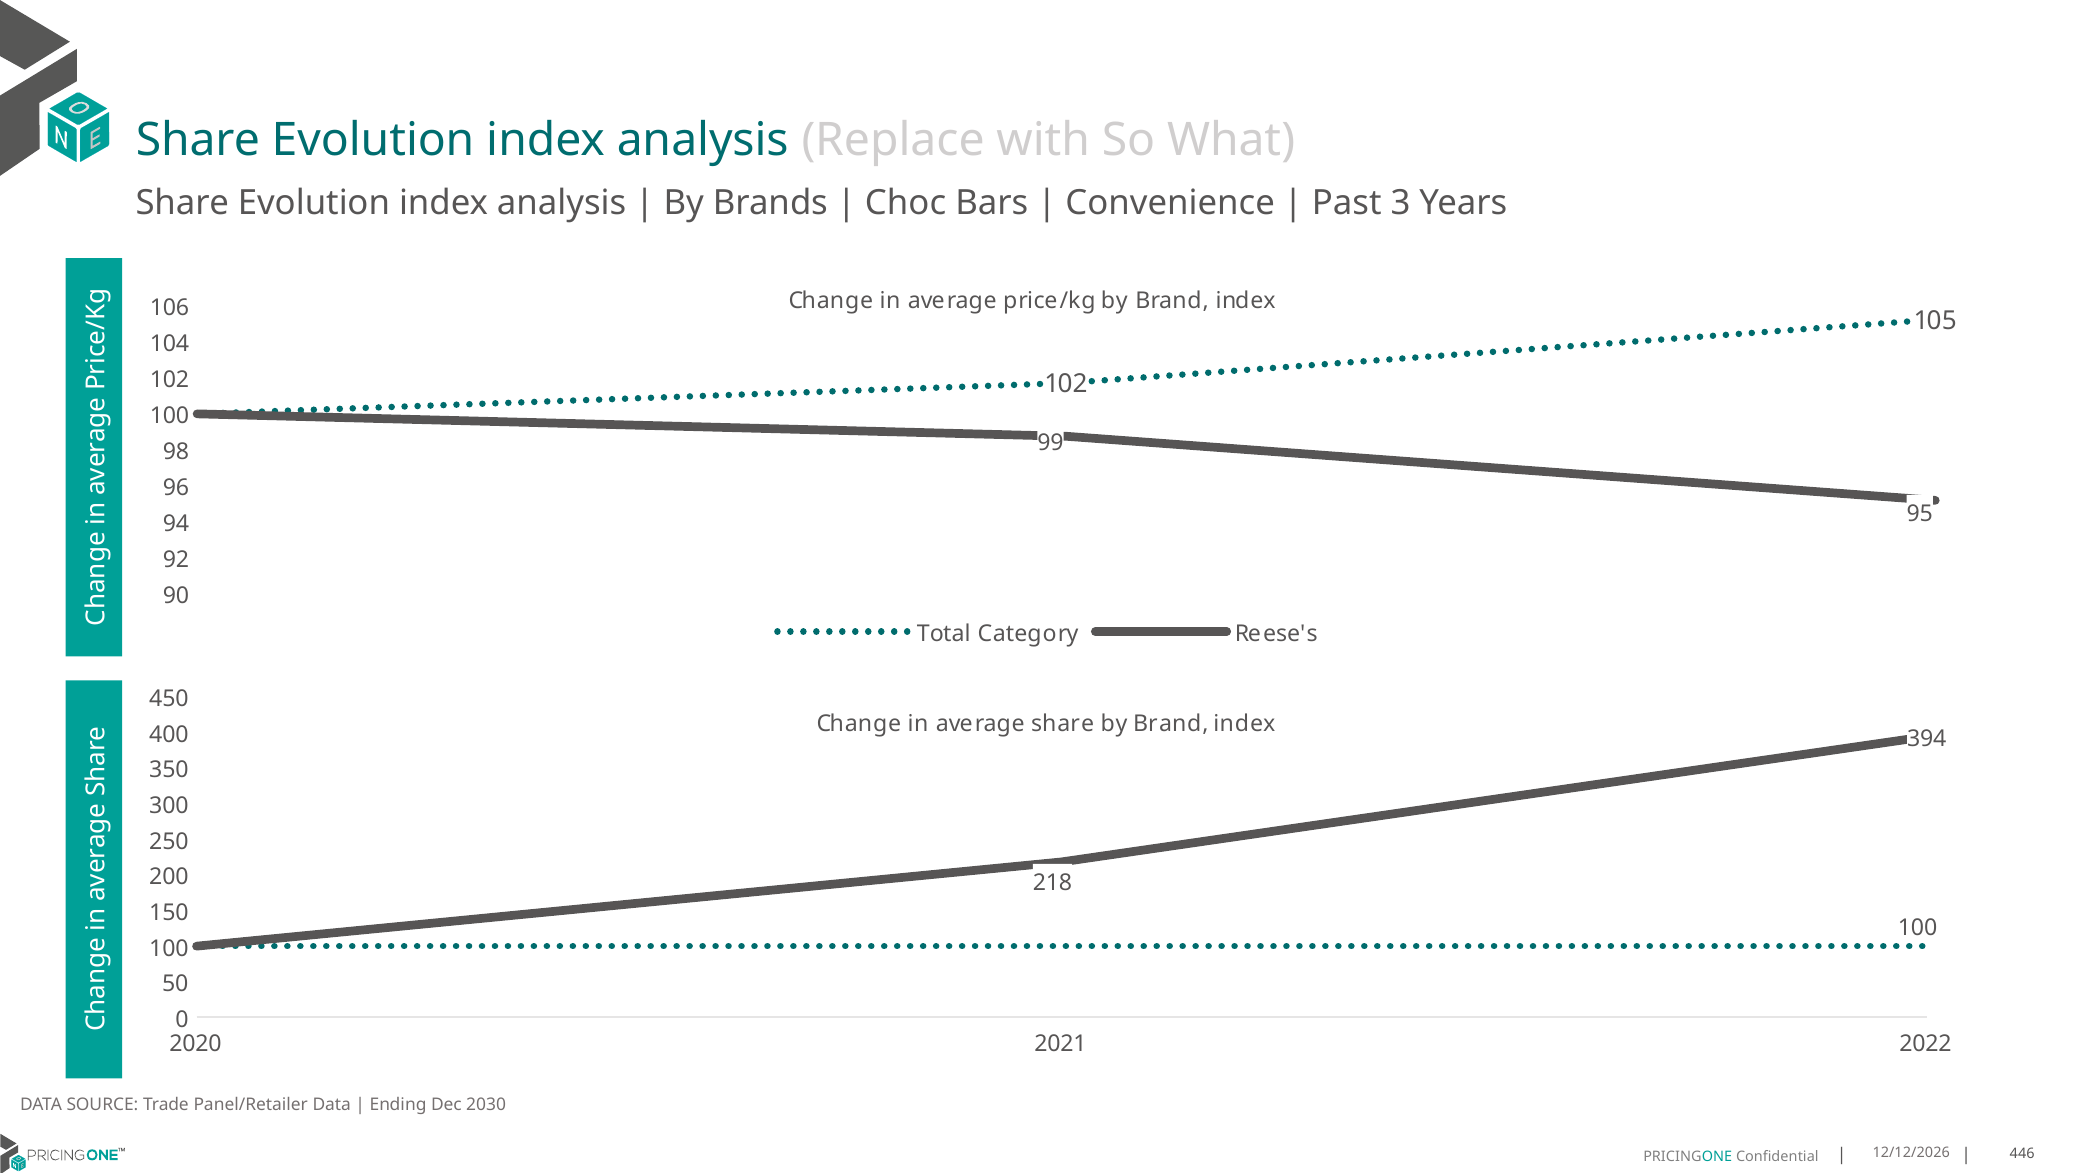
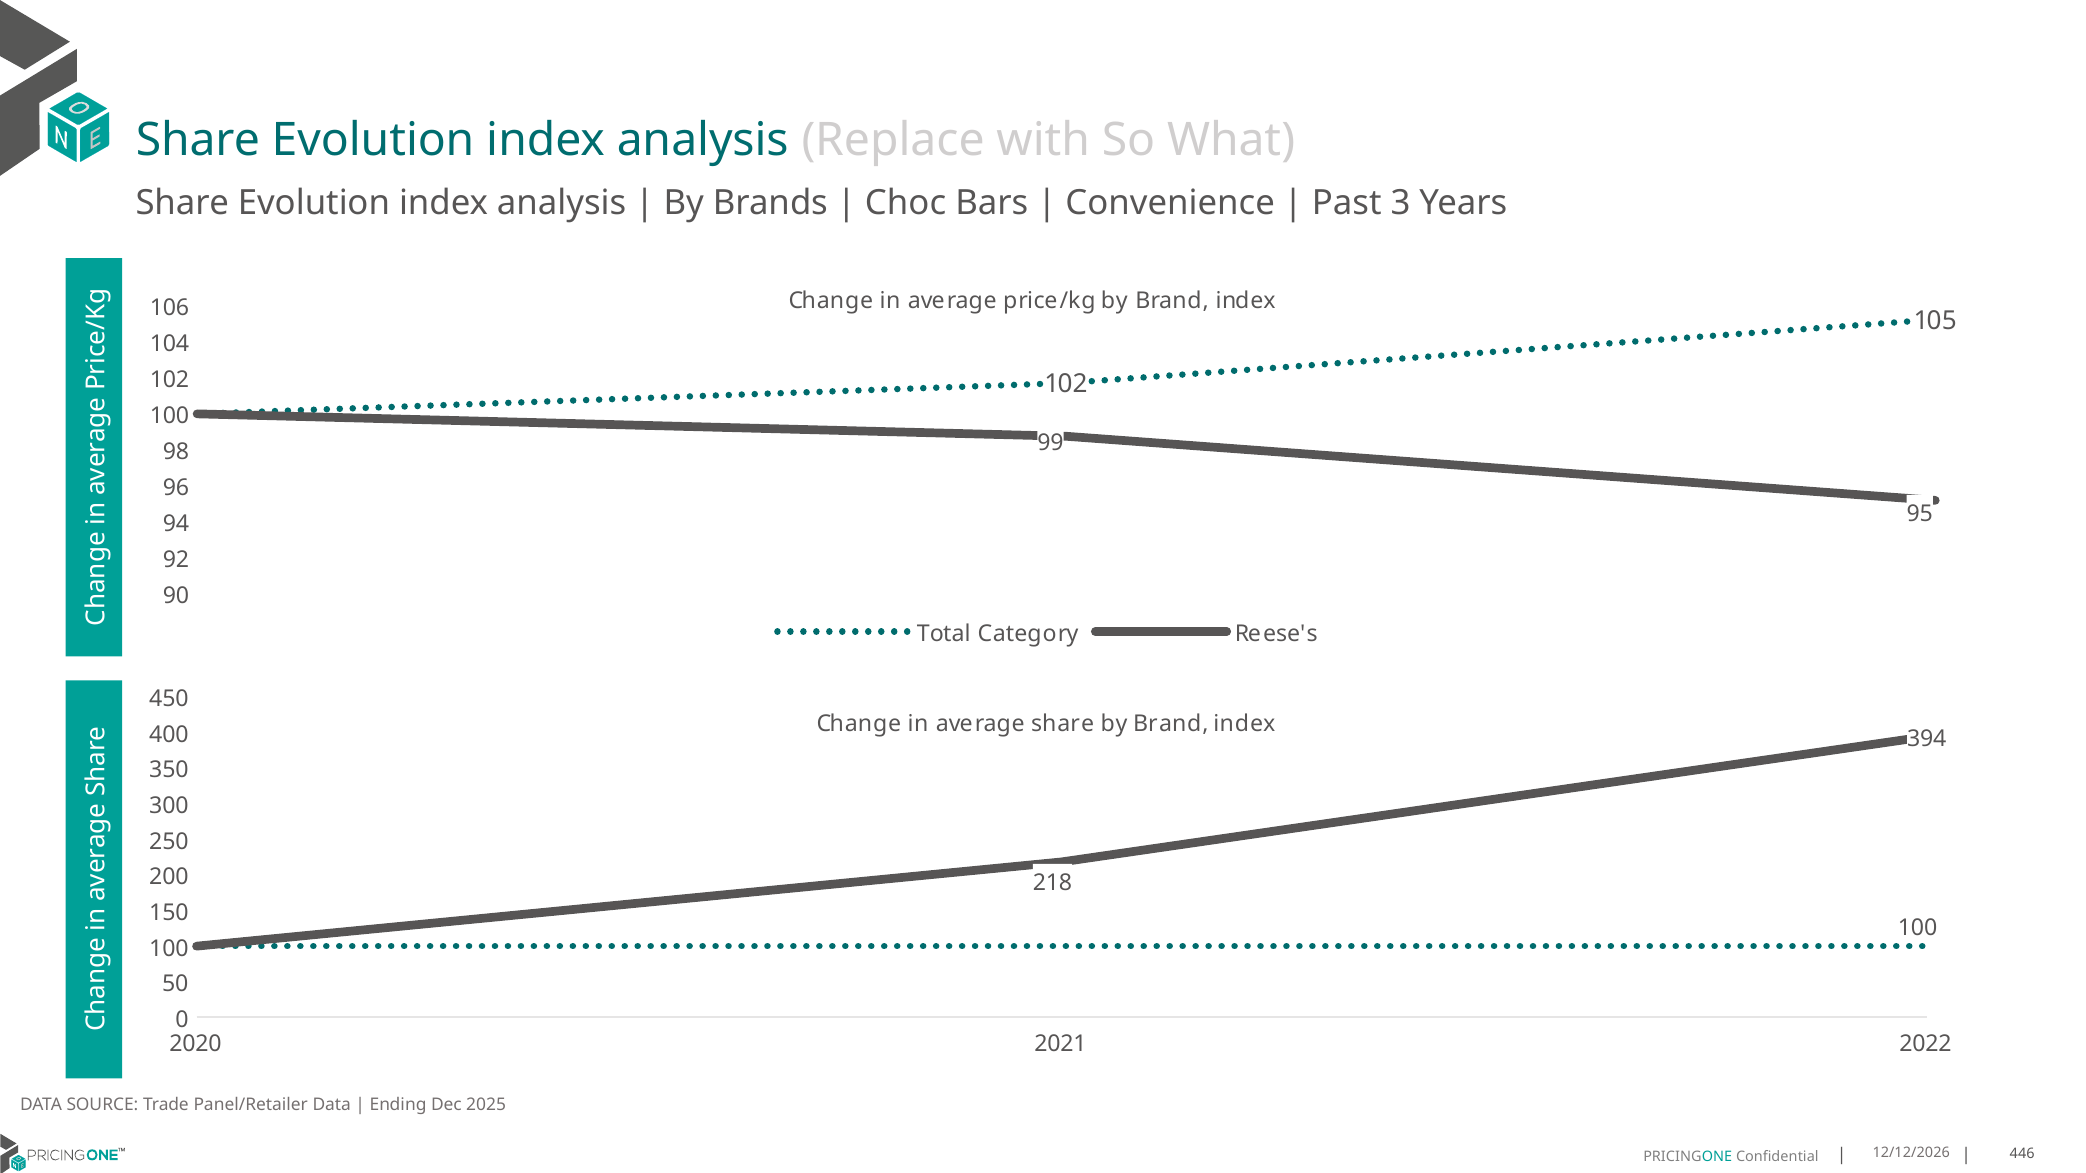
2030: 2030 -> 2025
